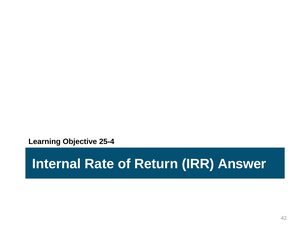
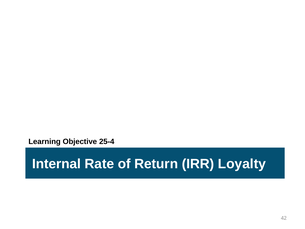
Answer: Answer -> Loyalty
